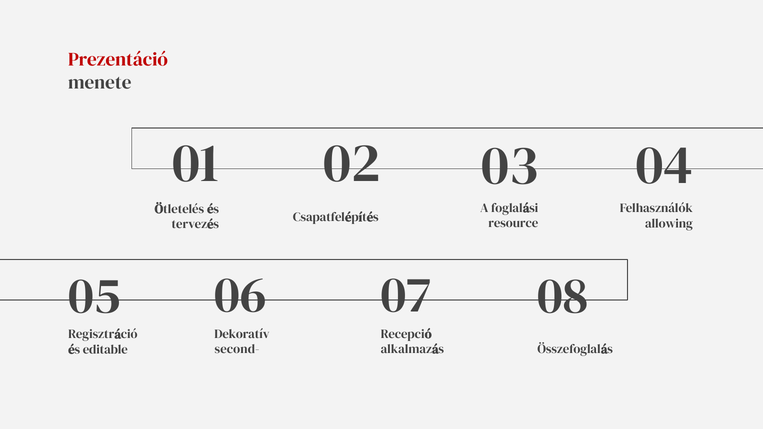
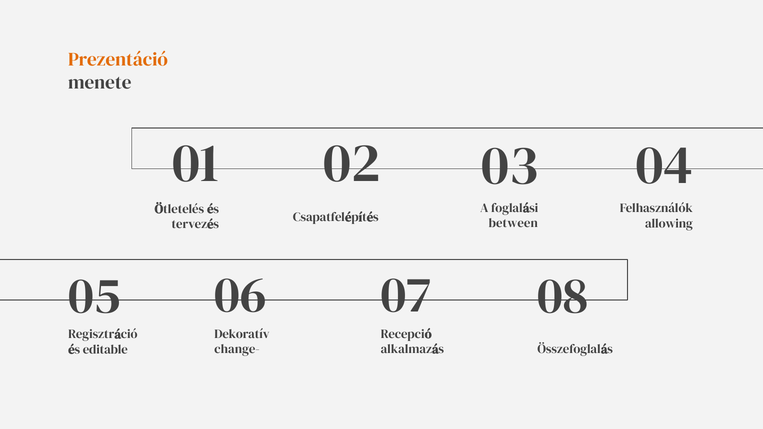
Prezentáció colour: red -> orange
resource: resource -> between
second-: second- -> change-
